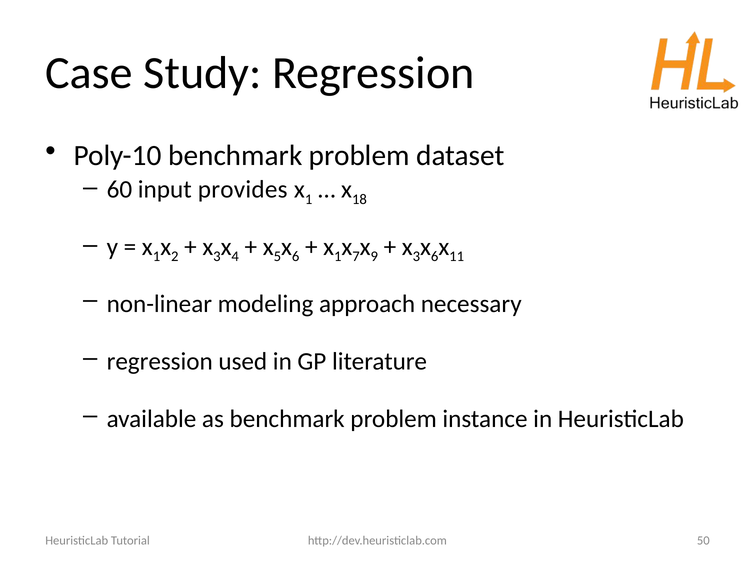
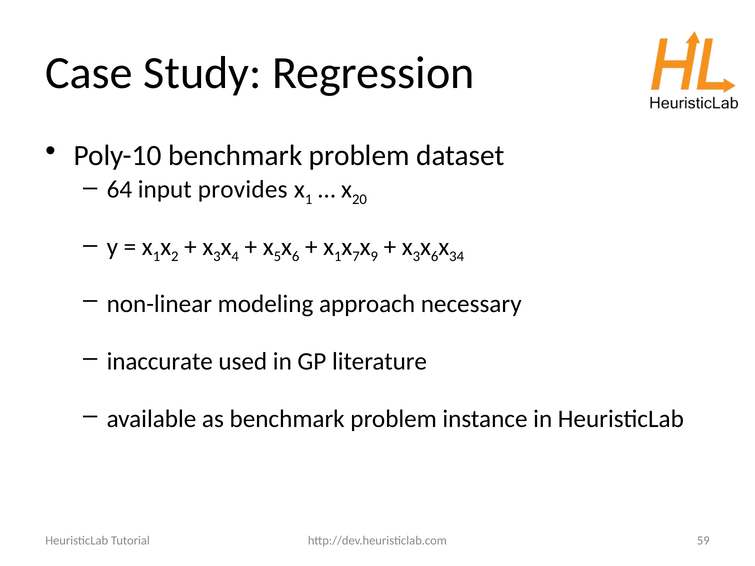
60: 60 -> 64
18: 18 -> 20
11: 11 -> 34
regression at (160, 362): regression -> inaccurate
50: 50 -> 59
